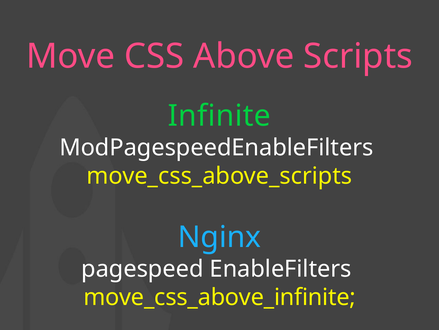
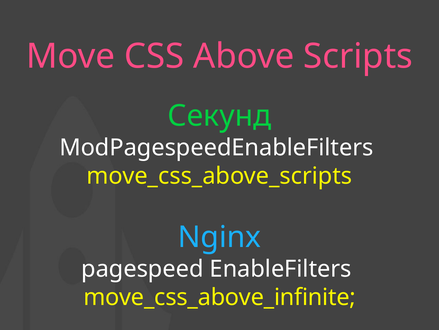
Infinite: Infinite -> Секунд
